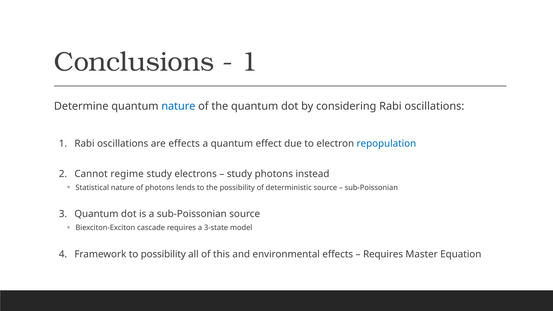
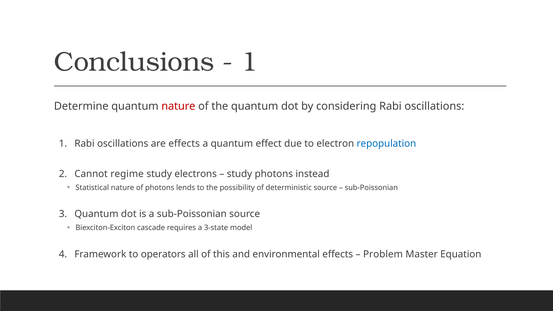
nature at (178, 106) colour: blue -> red
to possibility: possibility -> operators
Requires at (383, 254): Requires -> Problem
